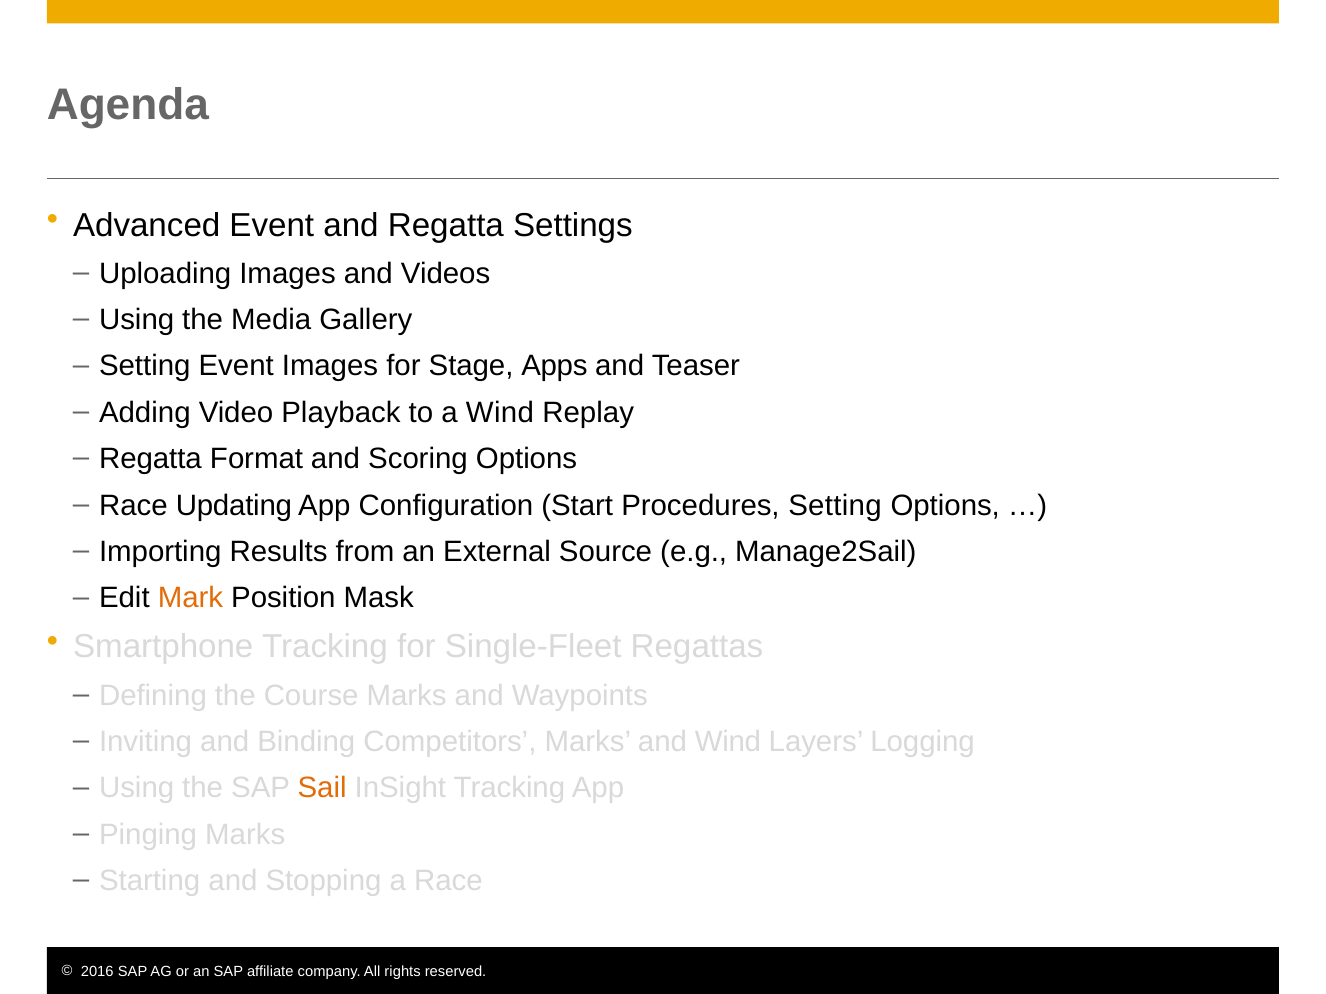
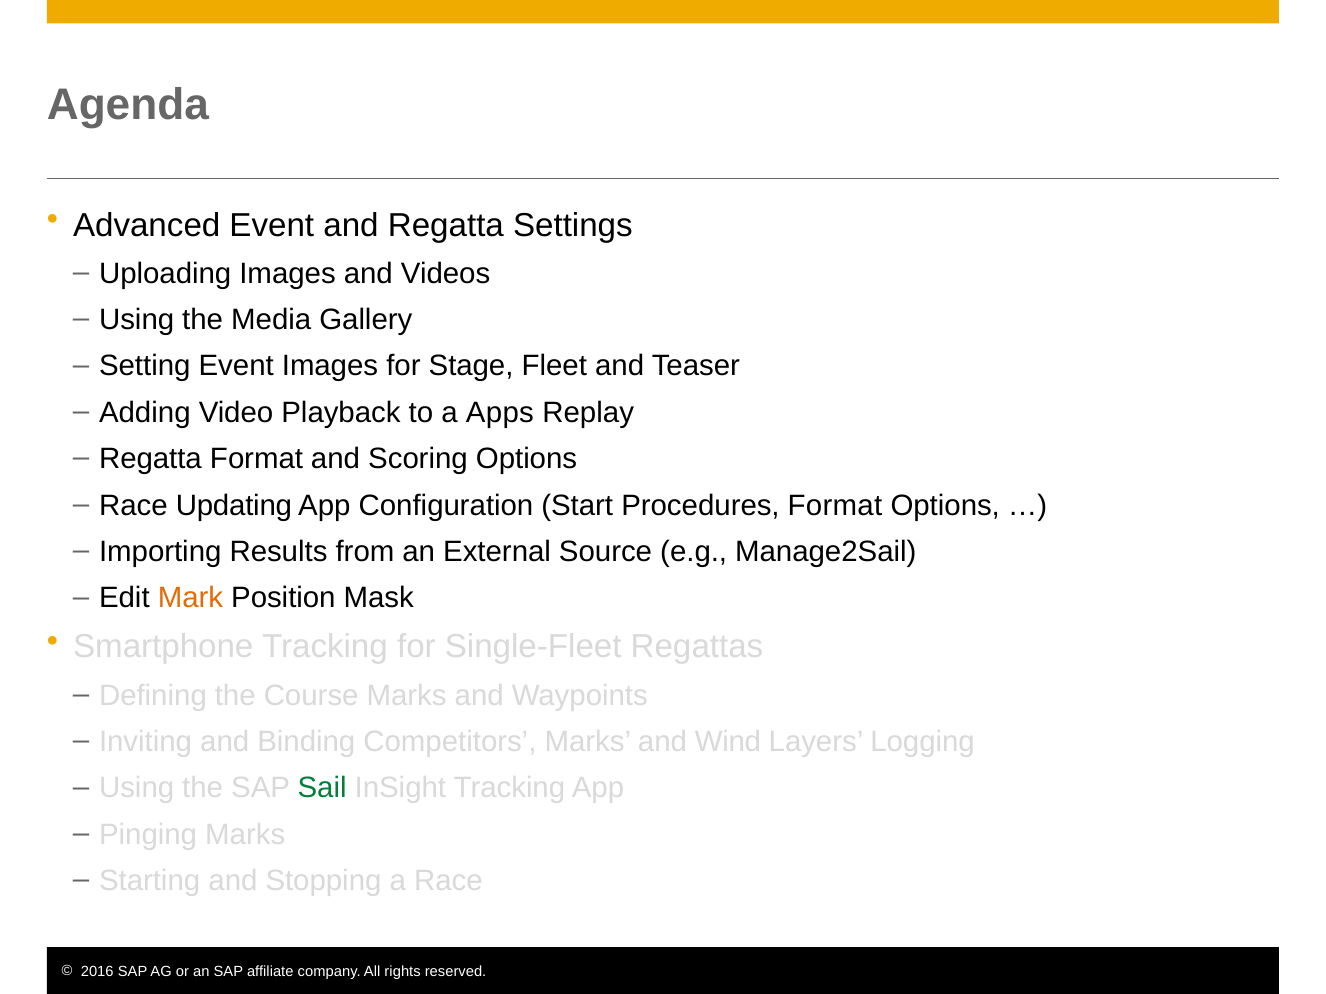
Apps: Apps -> Fleet
a Wind: Wind -> Apps
Procedures Setting: Setting -> Format
Sail colour: orange -> green
